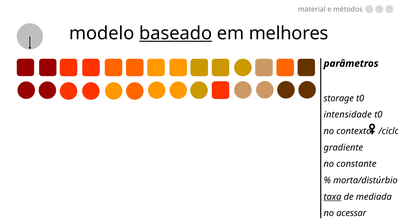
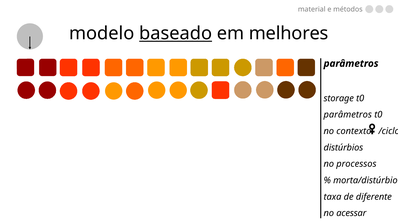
intensidade at (348, 115): intensidade -> parâmetros
gradiente: gradiente -> distúrbios
constante: constante -> processos
taxa underline: present -> none
mediada: mediada -> diferente
